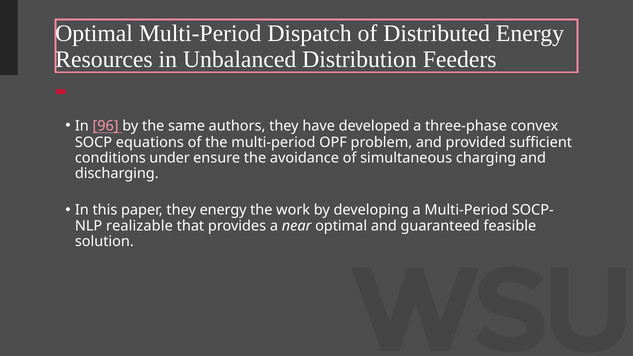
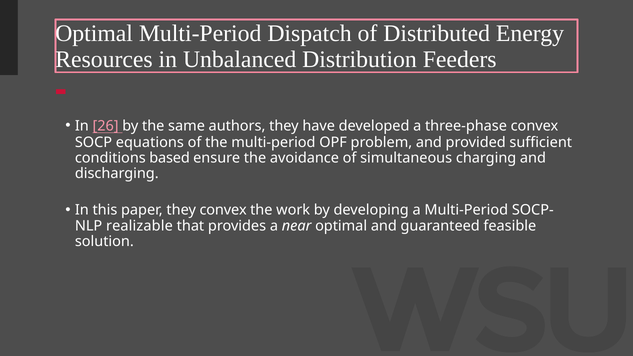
96: 96 -> 26
under: under -> based
they energy: energy -> convex
